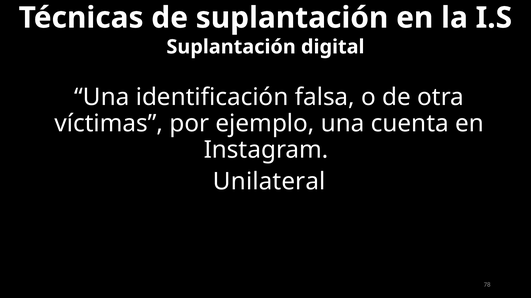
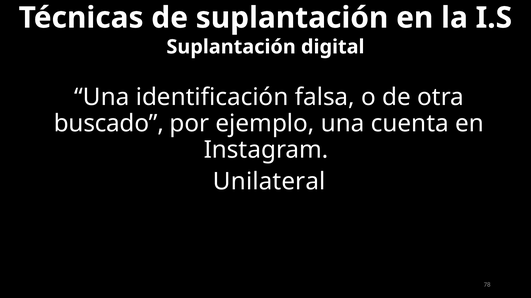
víctimas: víctimas -> buscado
